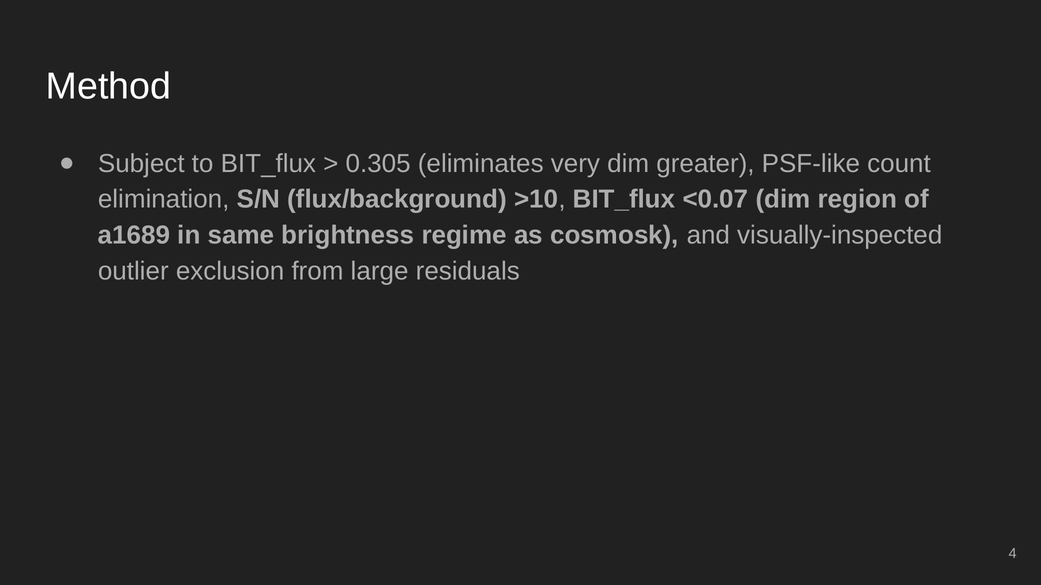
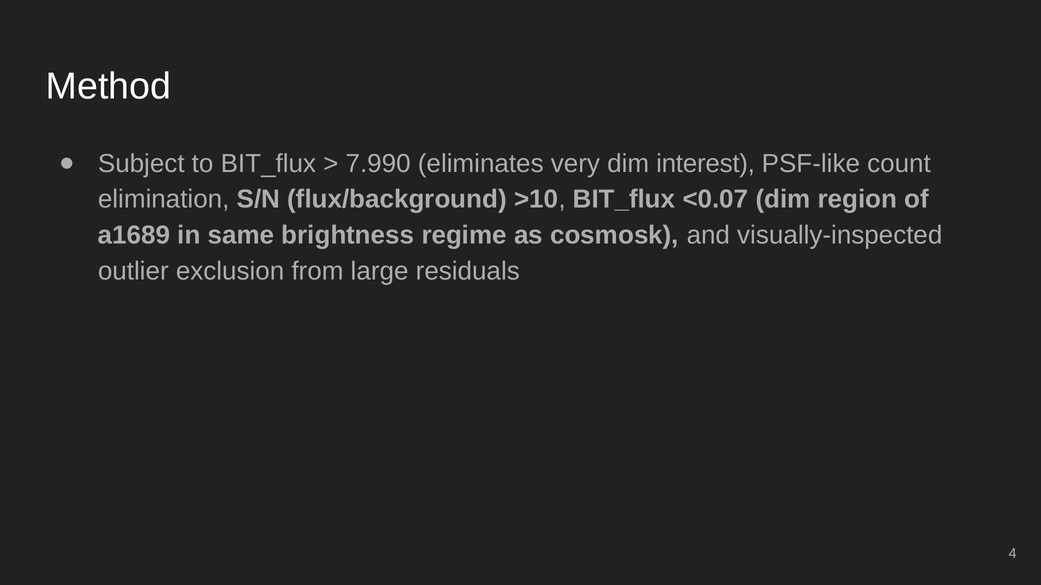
0.305: 0.305 -> 7.990
greater: greater -> interest
